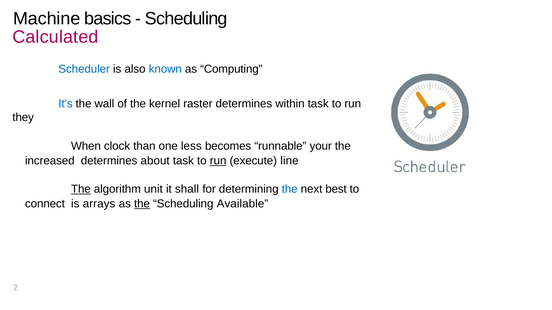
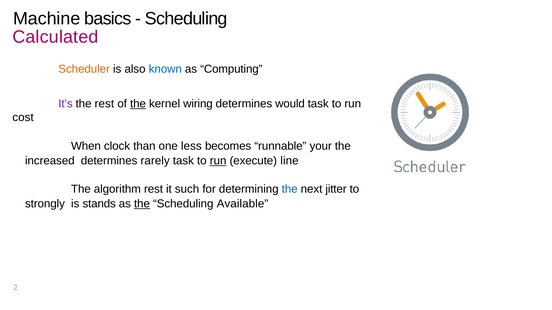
Scheduler colour: blue -> orange
It’s colour: blue -> purple
the wall: wall -> rest
the at (138, 104) underline: none -> present
raster: raster -> wiring
within: within -> would
they: they -> cost
about: about -> rarely
The at (81, 189) underline: present -> none
algorithm unit: unit -> rest
shall: shall -> such
best: best -> jitter
connect: connect -> strongly
arrays: arrays -> stands
